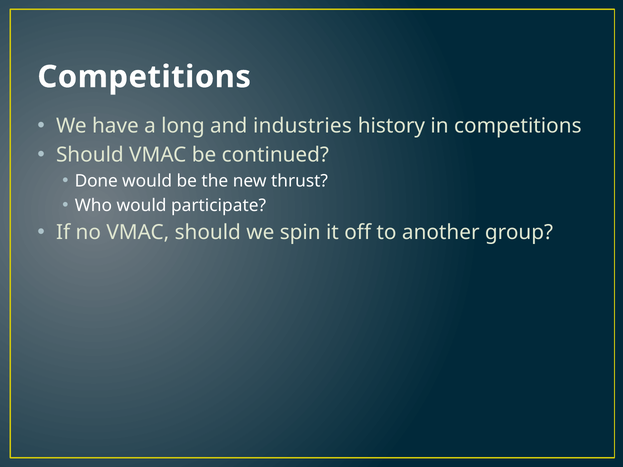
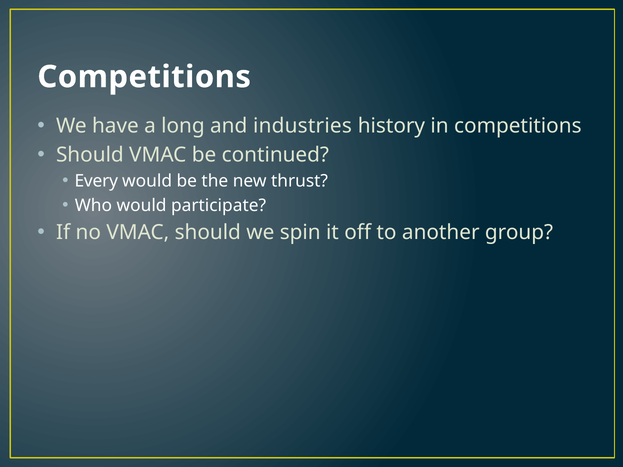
Done: Done -> Every
